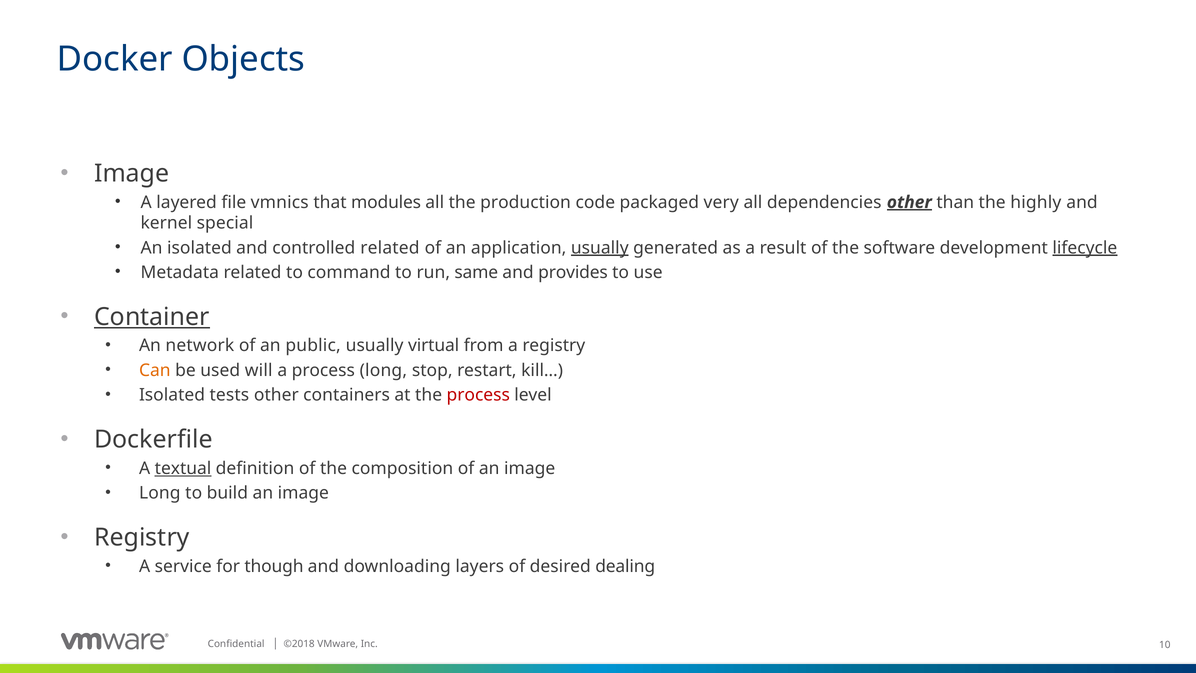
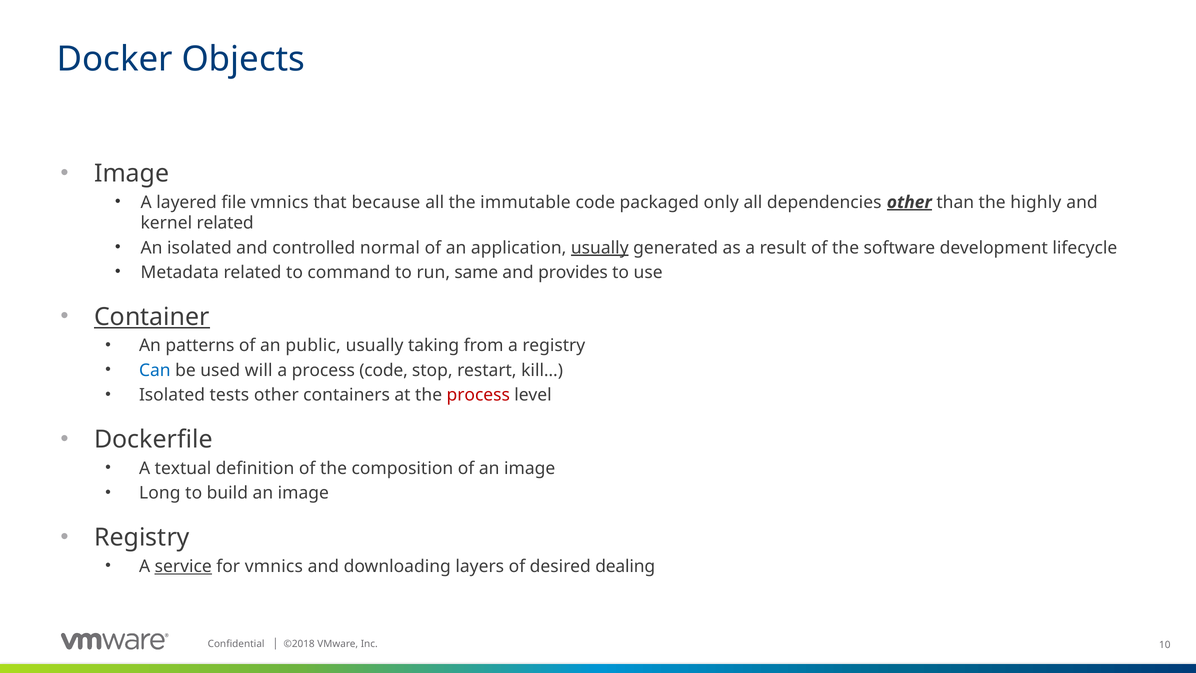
modules: modules -> because
production: production -> immutable
very: very -> only
kernel special: special -> related
controlled related: related -> normal
lifecycle underline: present -> none
network: network -> patterns
virtual: virtual -> taking
Can colour: orange -> blue
process long: long -> code
textual underline: present -> none
service underline: none -> present
for though: though -> vmnics
